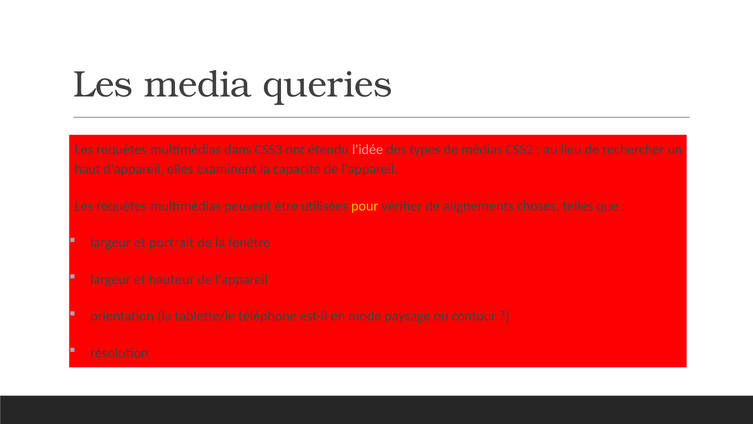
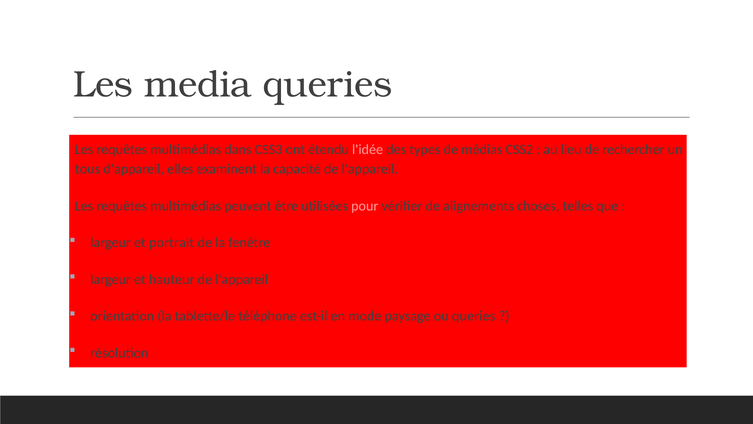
haut: haut -> tous
pour colour: yellow -> pink
ou contour: contour -> queries
